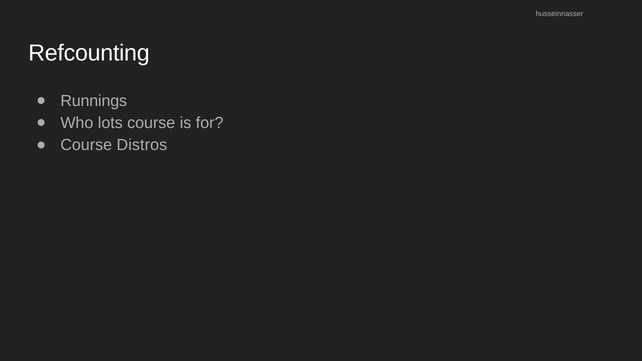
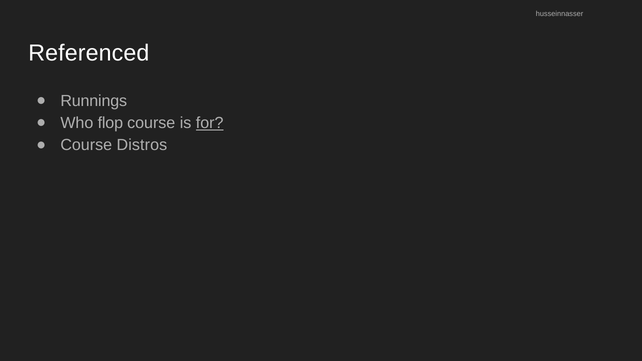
Refcounting: Refcounting -> Referenced
lots: lots -> flop
for underline: none -> present
